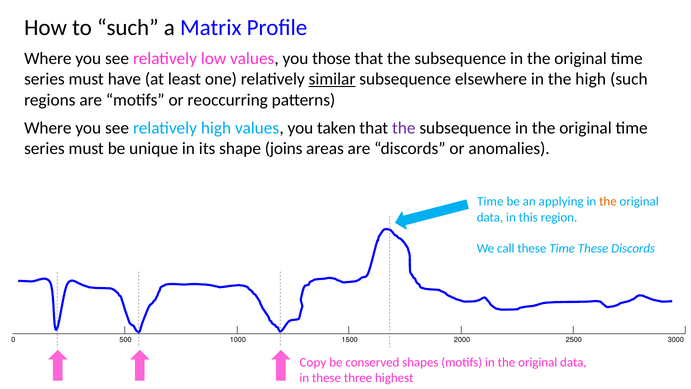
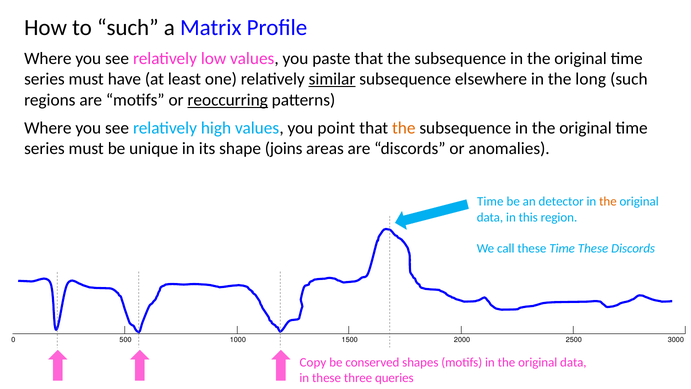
those: those -> paste
the high: high -> long
reoccurring underline: none -> present
taken: taken -> point
the at (404, 128) colour: purple -> orange
applying: applying -> detector
highest: highest -> queries
